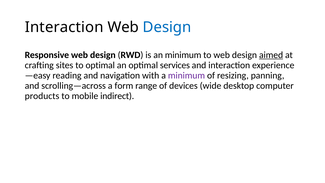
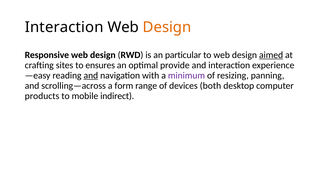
Design at (167, 27) colour: blue -> orange
an minimum: minimum -> particular
to optimal: optimal -> ensures
services: services -> provide
and at (91, 75) underline: none -> present
wide: wide -> both
